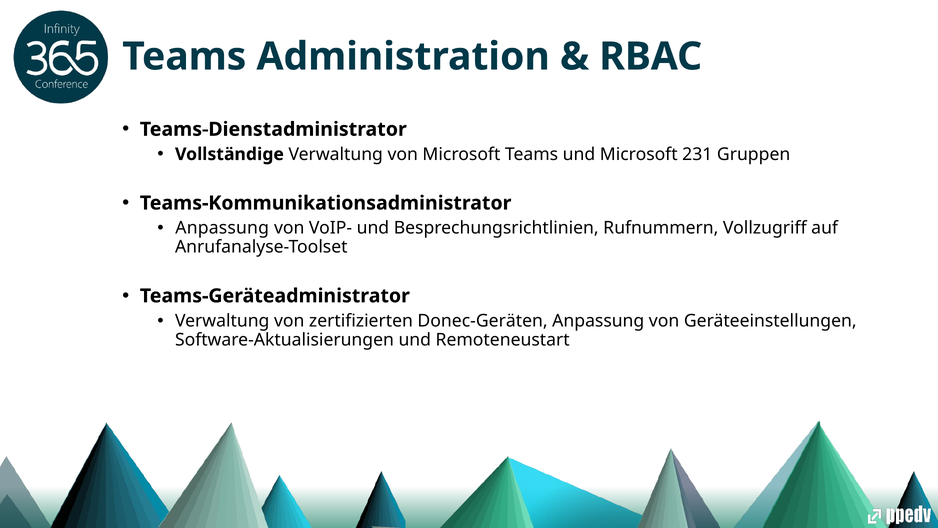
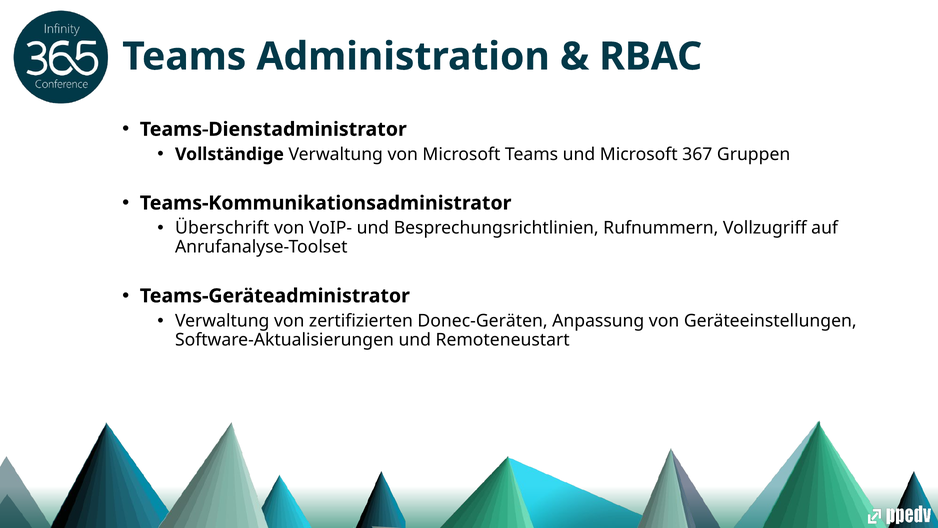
231: 231 -> 367
Anpassung at (222, 228): Anpassung -> Überschrift
